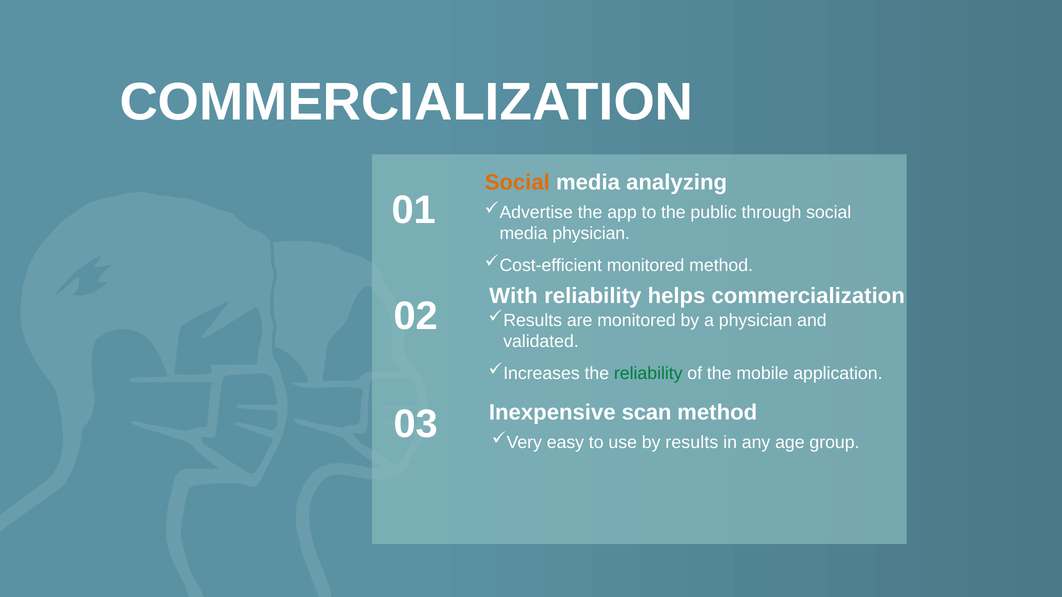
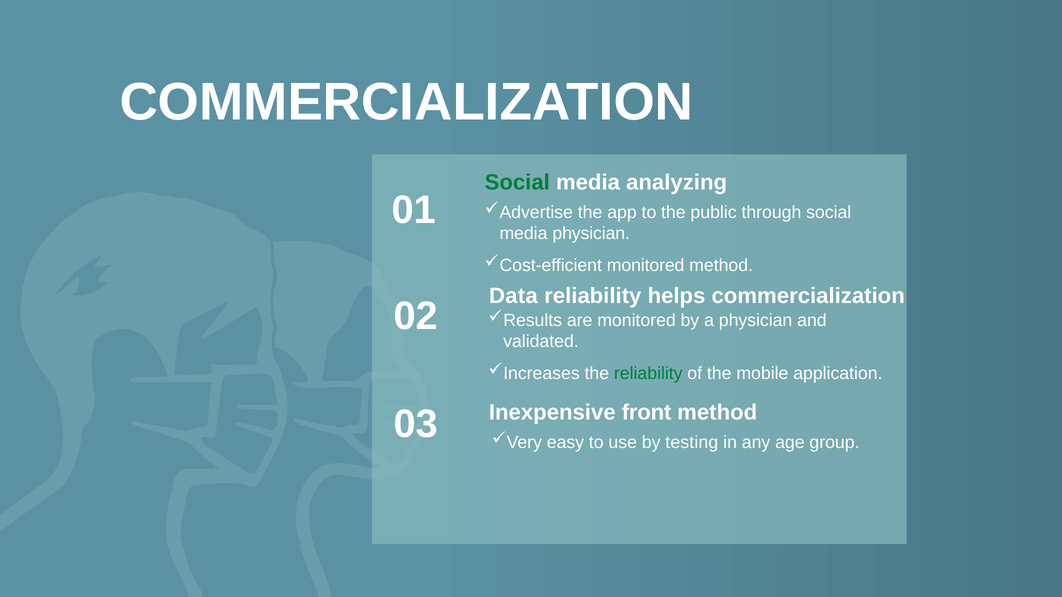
Social at (517, 182) colour: orange -> green
With: With -> Data
scan: scan -> front
results: results -> testing
